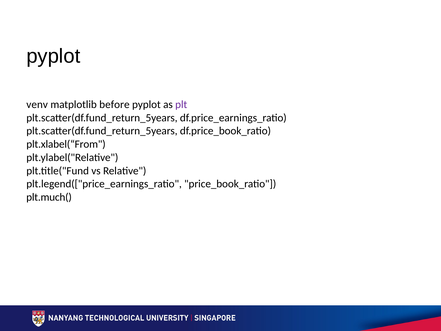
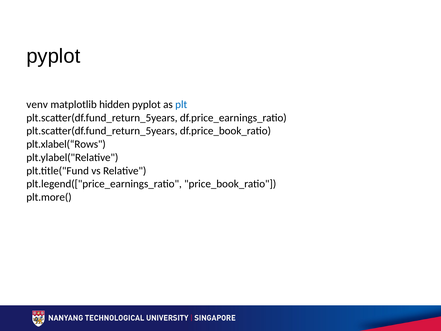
before: before -> hidden
plt colour: purple -> blue
plt.xlabel(“From: plt.xlabel(“From -> plt.xlabel(“Rows
plt.much(: plt.much( -> plt.more(
